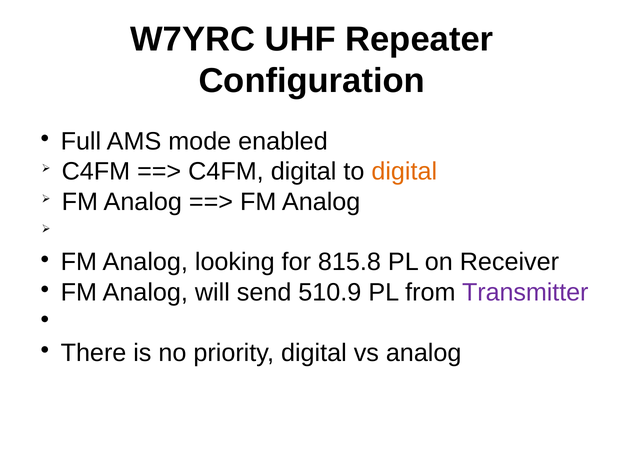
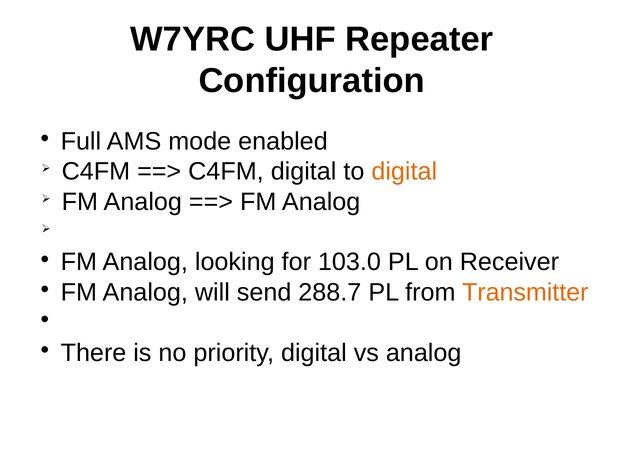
815.8: 815.8 -> 103.0
510.9: 510.9 -> 288.7
Transmitter colour: purple -> orange
